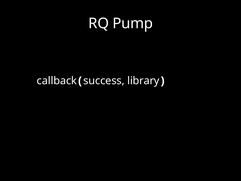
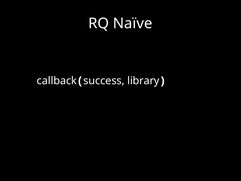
Pump: Pump -> Naïve
